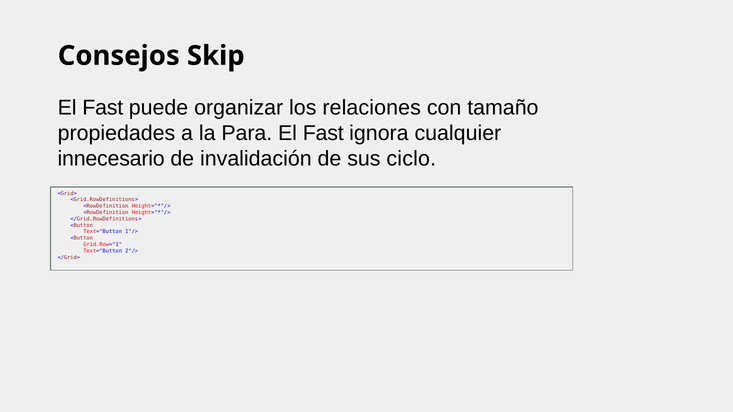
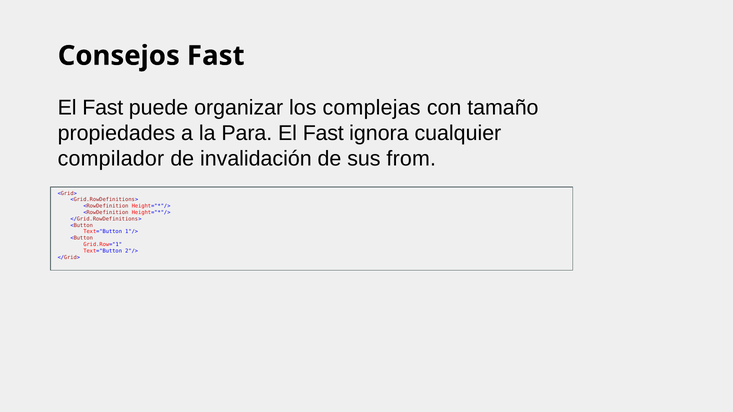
Consejos Skip: Skip -> Fast
relaciones: relaciones -> complejas
innecesario: innecesario -> compilador
ciclo: ciclo -> from
